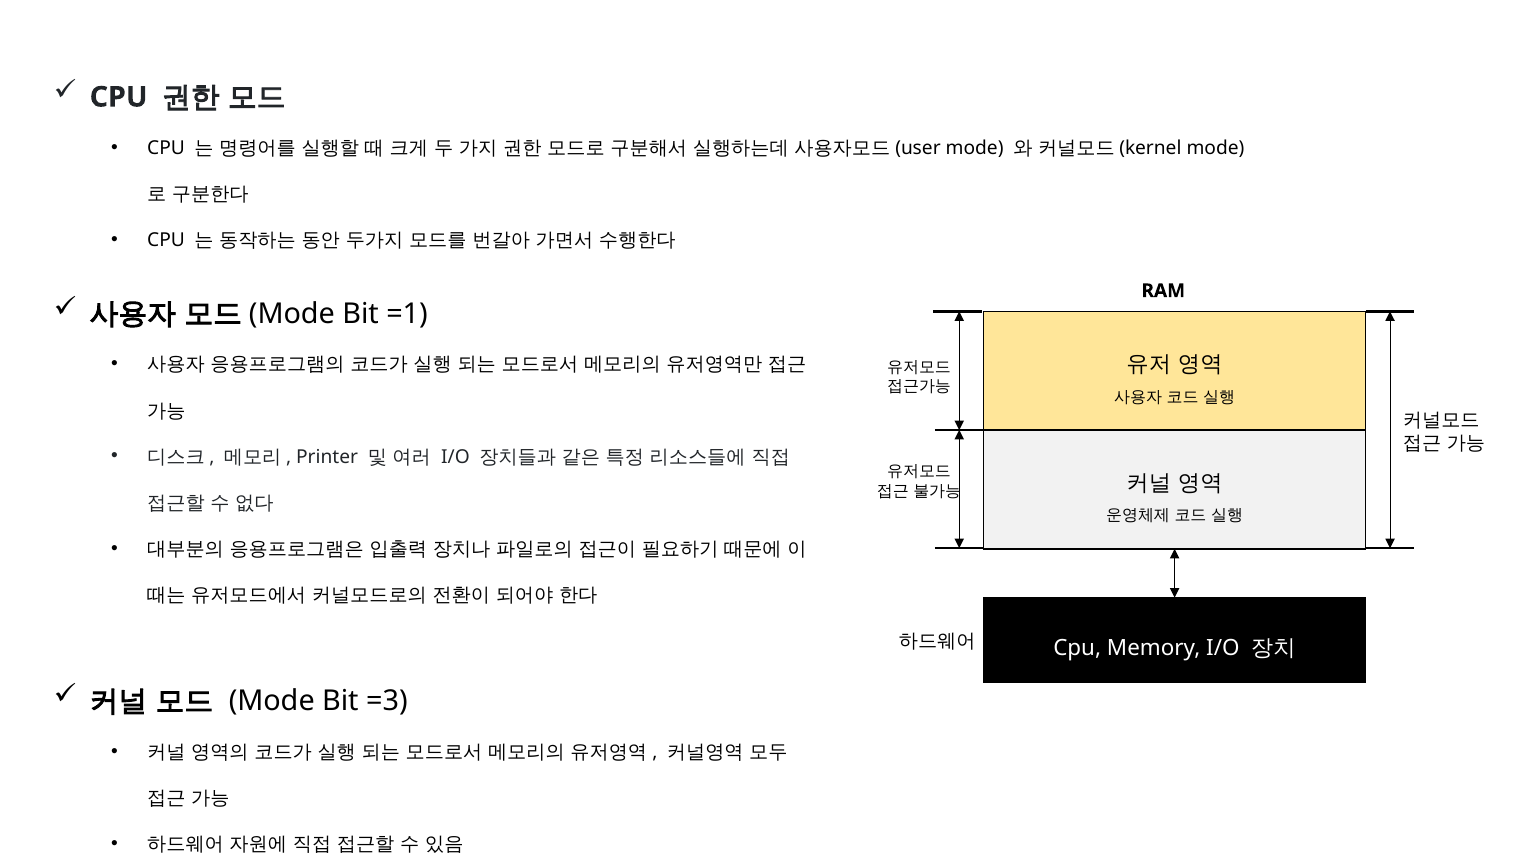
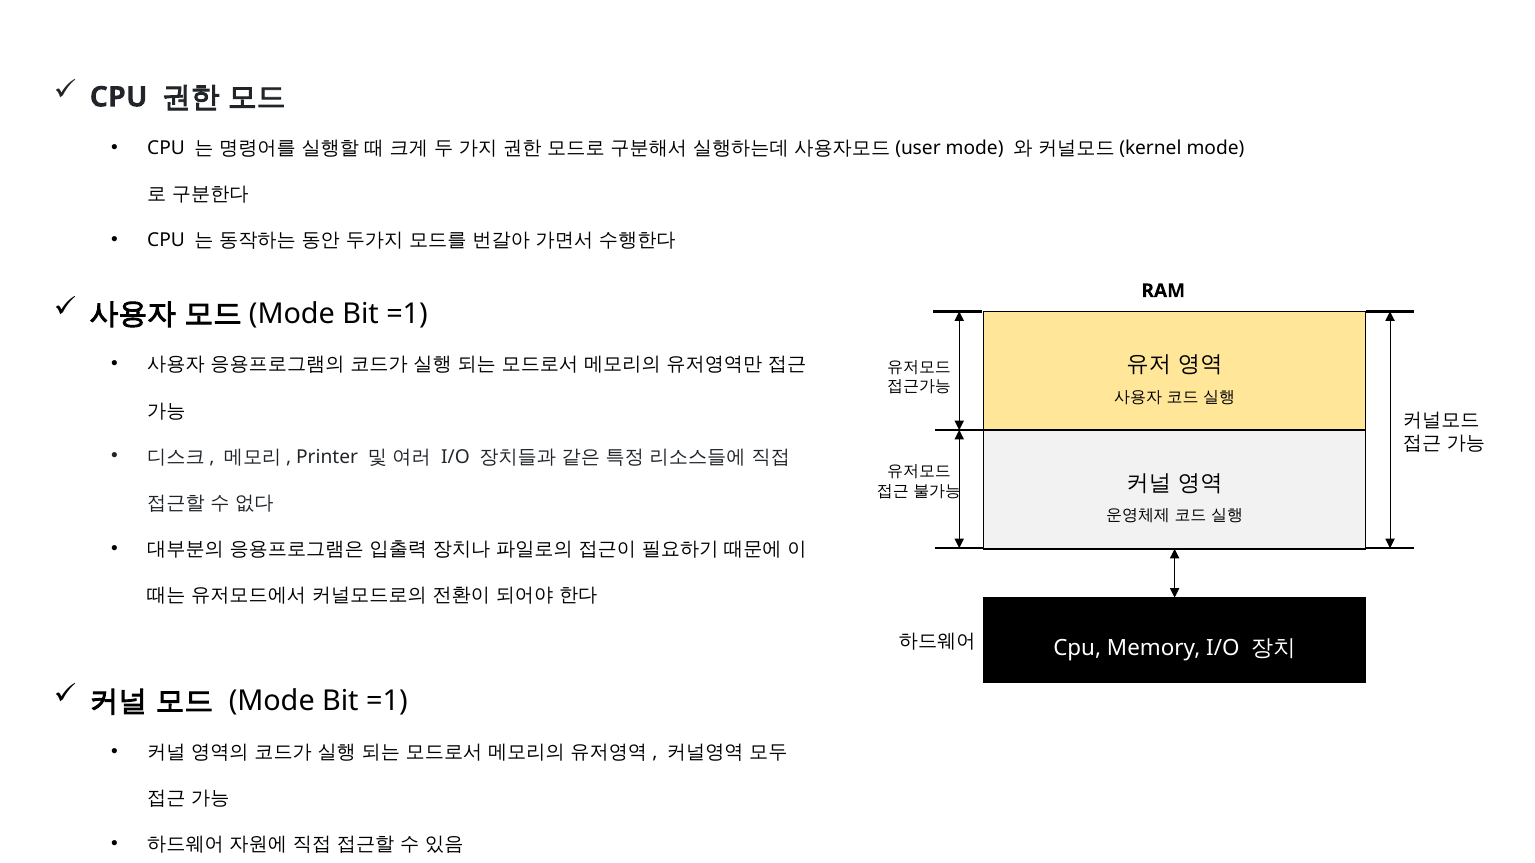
Mode Bit =3: =3 -> =1
